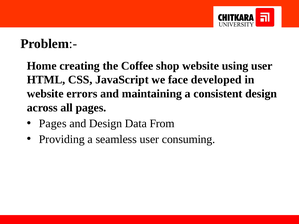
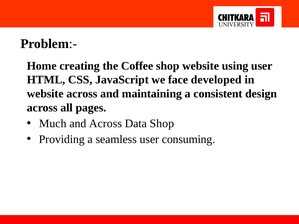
website errors: errors -> across
Pages at (53, 124): Pages -> Much
and Design: Design -> Across
Data From: From -> Shop
